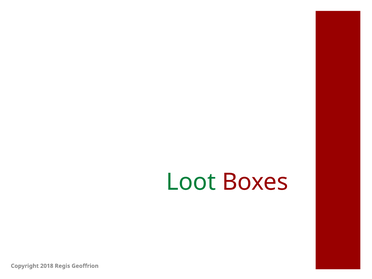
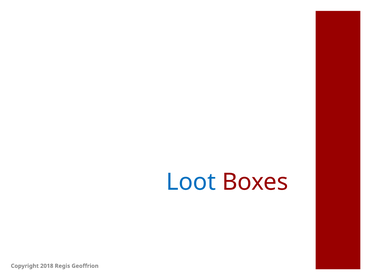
Loot colour: green -> blue
